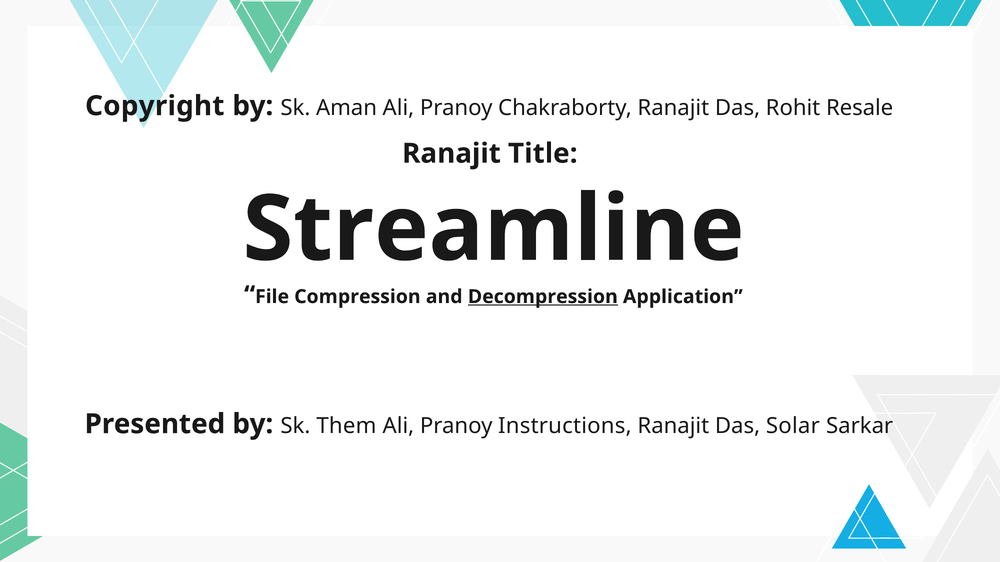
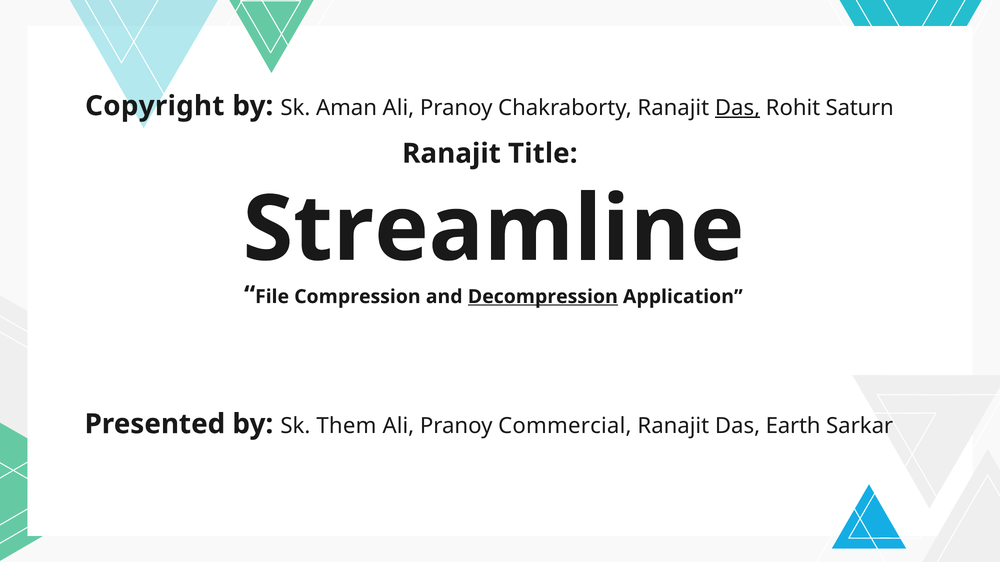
Das at (737, 108) underline: none -> present
Resale: Resale -> Saturn
Instructions: Instructions -> Commercial
Solar: Solar -> Earth
